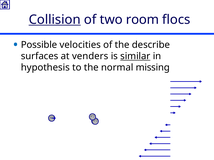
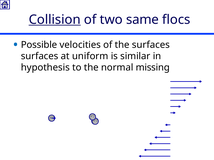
room: room -> same
the describe: describe -> surfaces
venders: venders -> uniform
similar underline: present -> none
